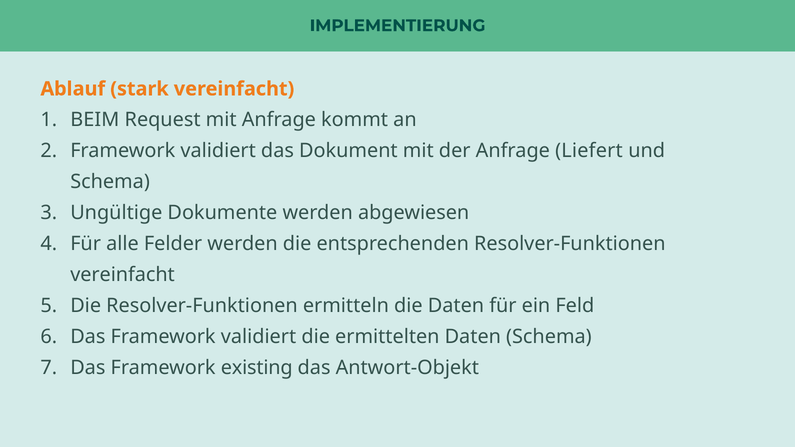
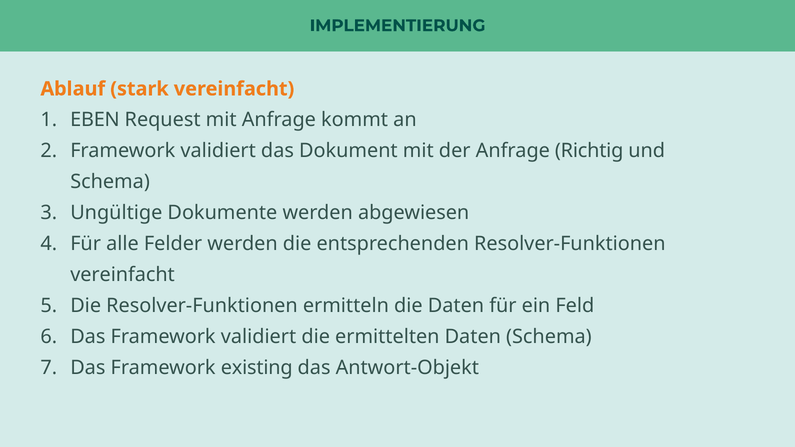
BEIM: BEIM -> EBEN
Liefert: Liefert -> Richtig
